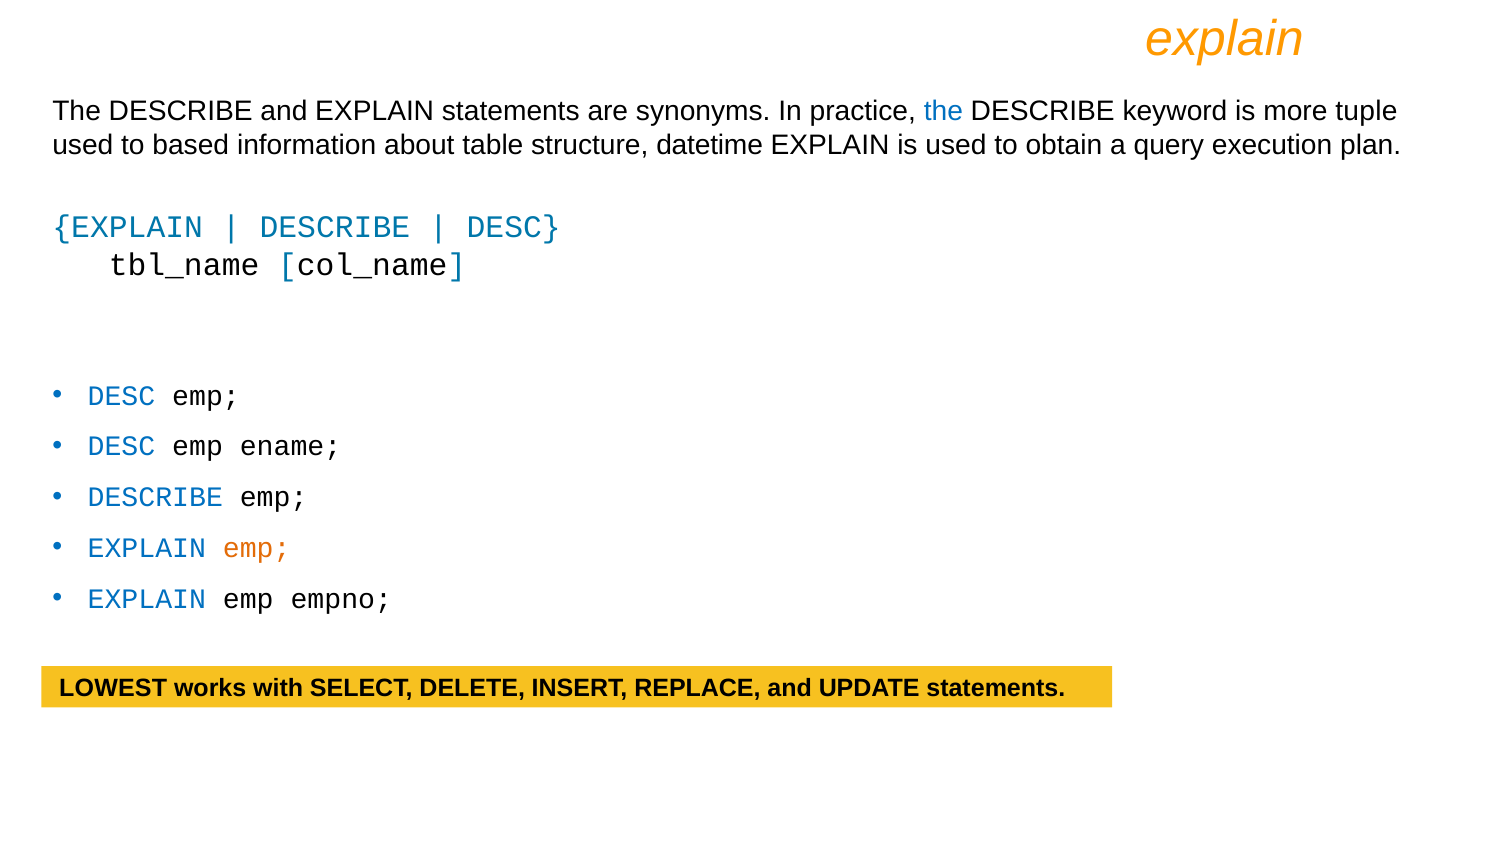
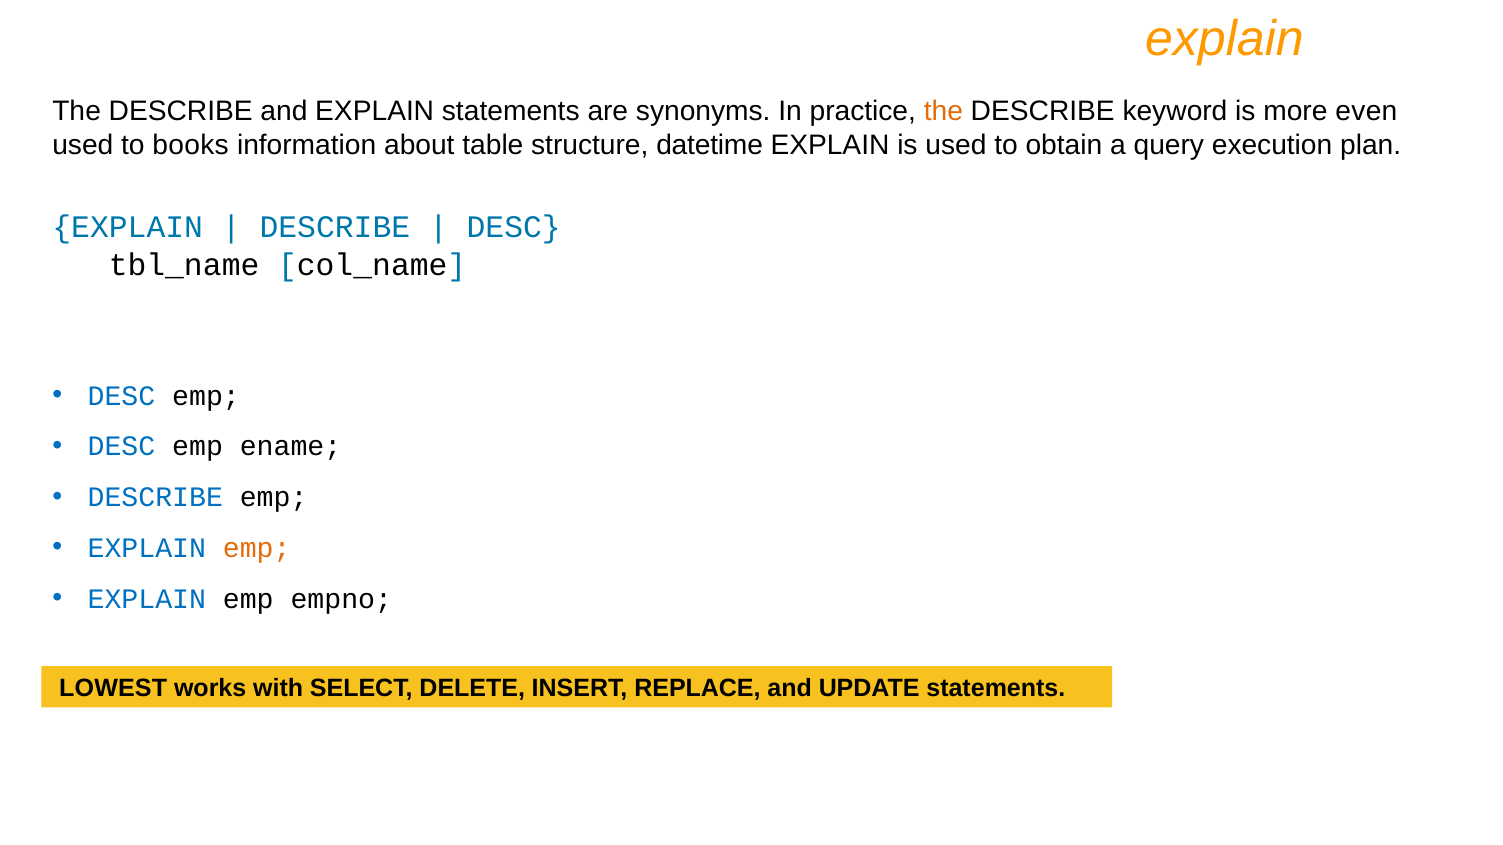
the at (943, 111) colour: blue -> orange
tuple: tuple -> even
based: based -> books
